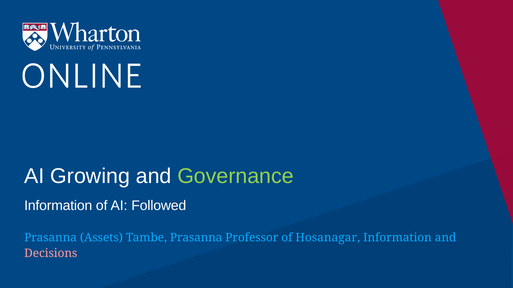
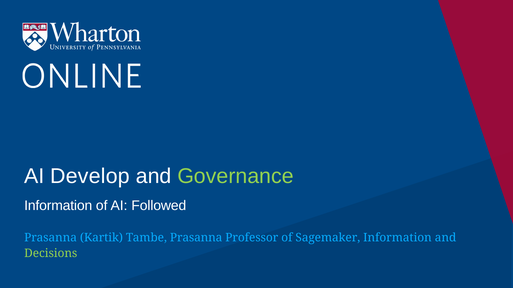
Growing: Growing -> Develop
Assets: Assets -> Kartik
Hosanagar: Hosanagar -> Sagemaker
Decisions colour: pink -> light green
